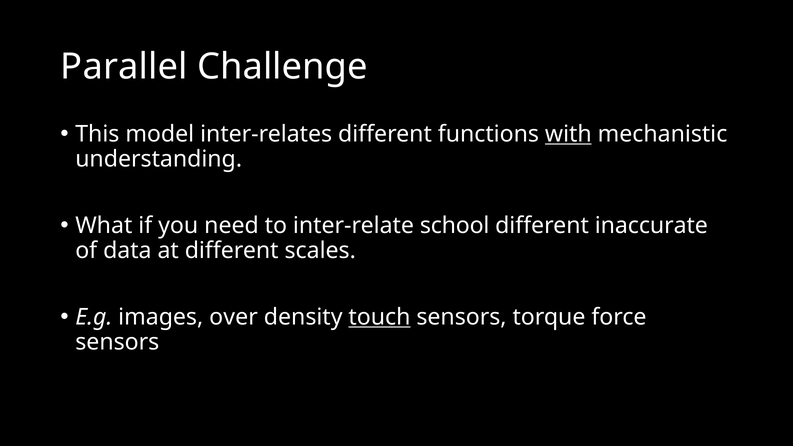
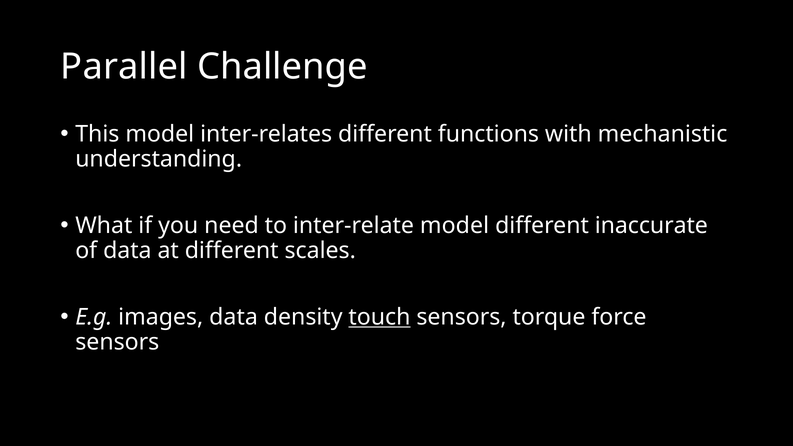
with underline: present -> none
inter-relate school: school -> model
images over: over -> data
